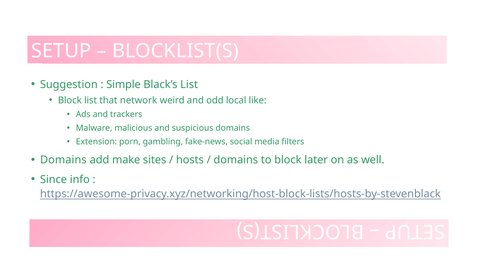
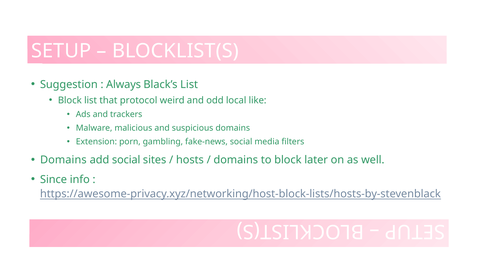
Simple: Simple -> Always
network: network -> protocol
add make: make -> social
